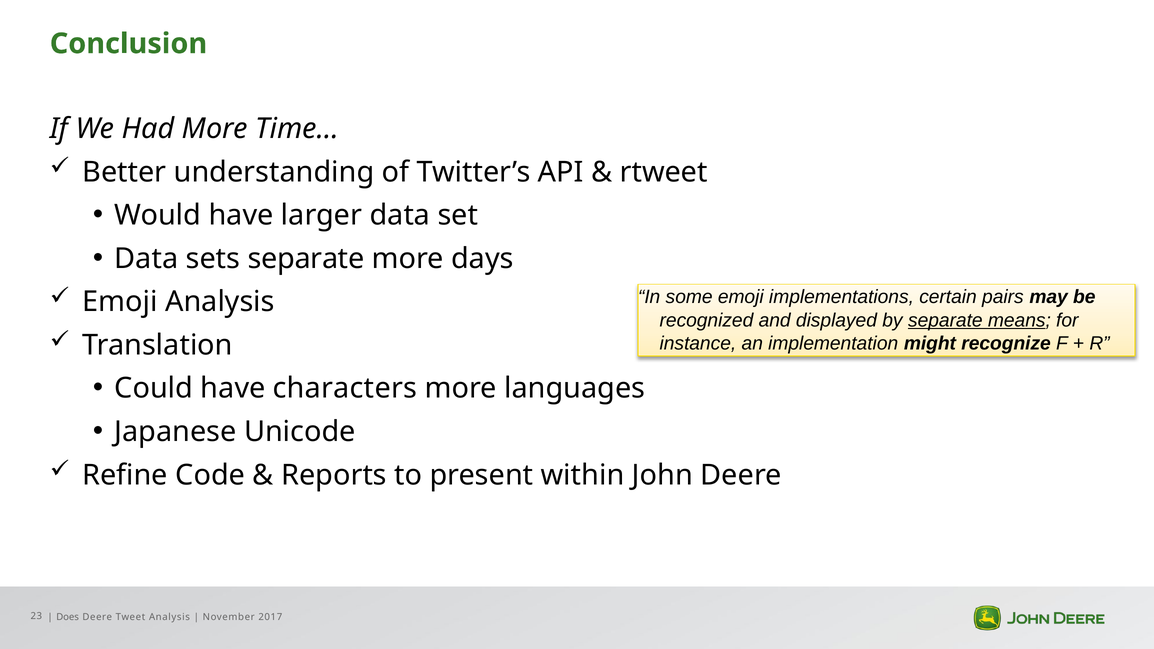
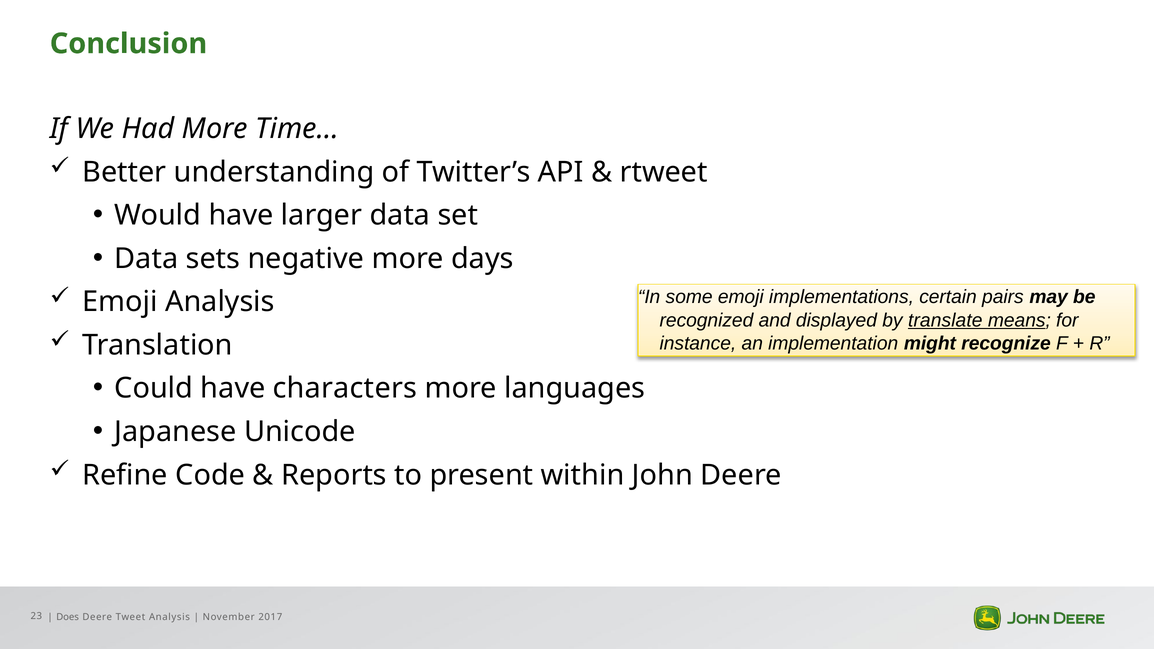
sets separate: separate -> negative
by separate: separate -> translate
